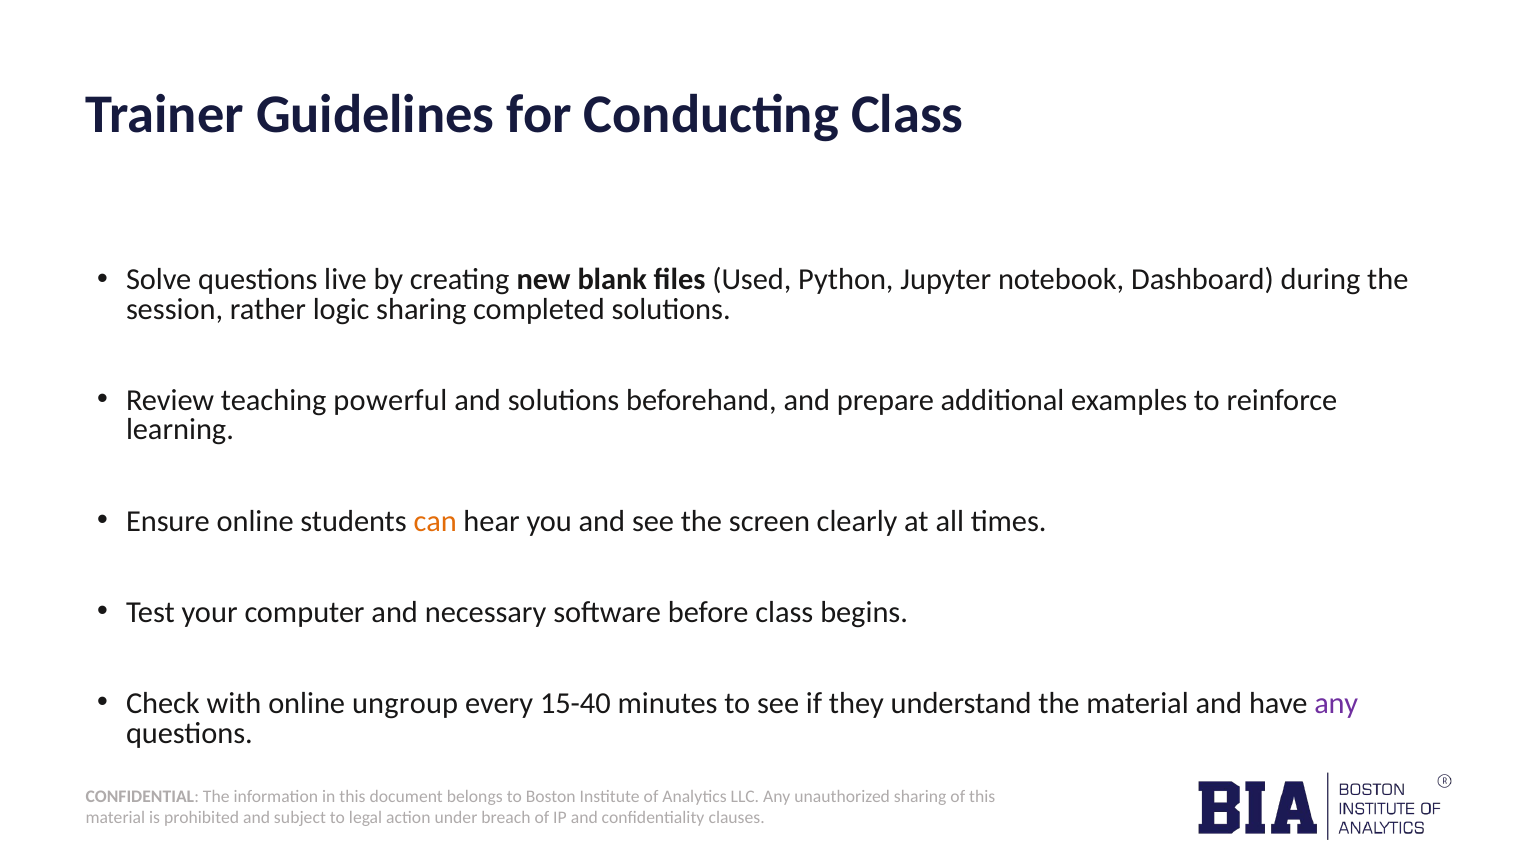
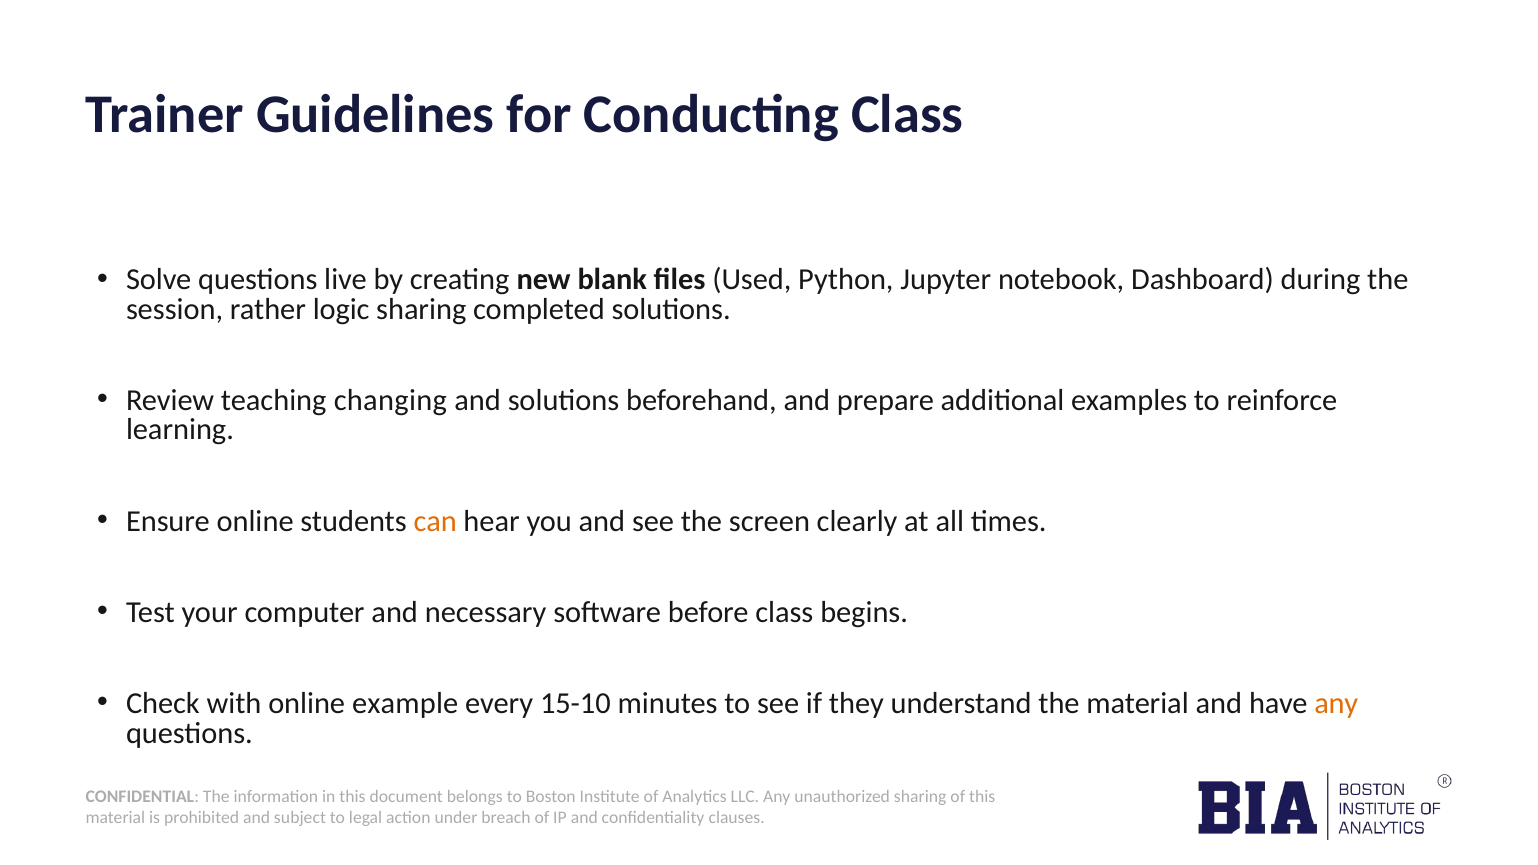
powerful: powerful -> changing
ungroup: ungroup -> example
15-40: 15-40 -> 15-10
any at (1336, 704) colour: purple -> orange
